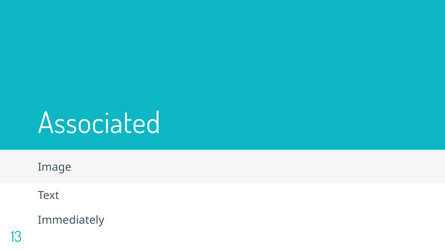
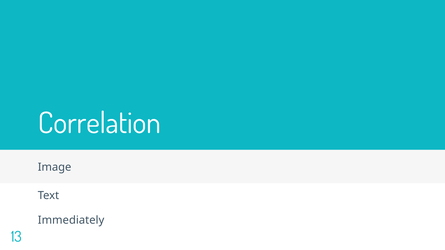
Associated: Associated -> Correlation
